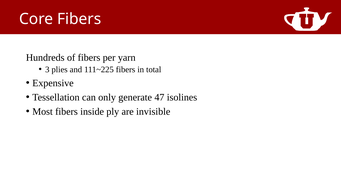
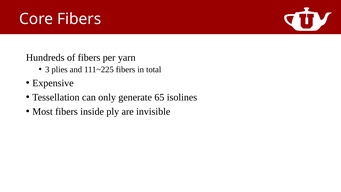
47: 47 -> 65
